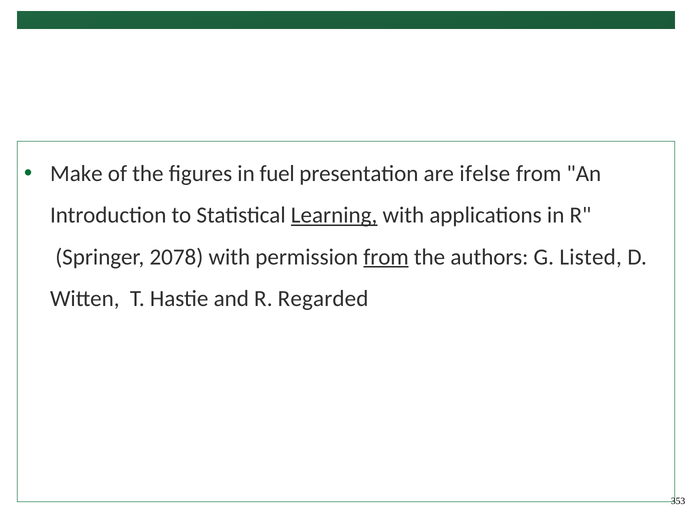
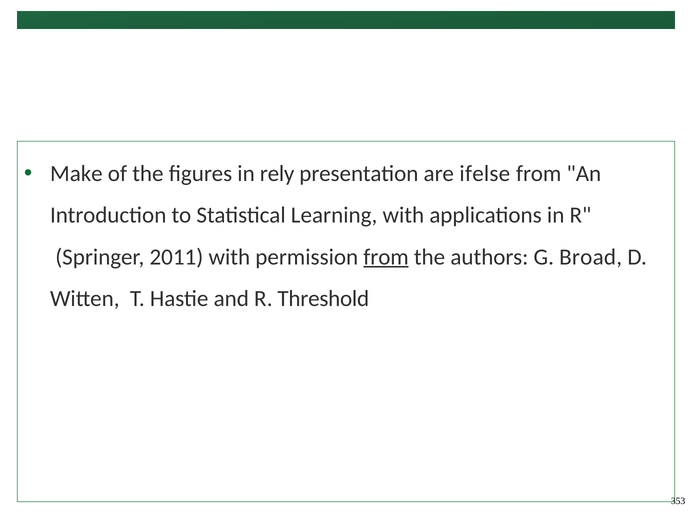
fuel: fuel -> rely
Learning underline: present -> none
2078: 2078 -> 2011
Listed: Listed -> Broad
Regarded: Regarded -> Threshold
